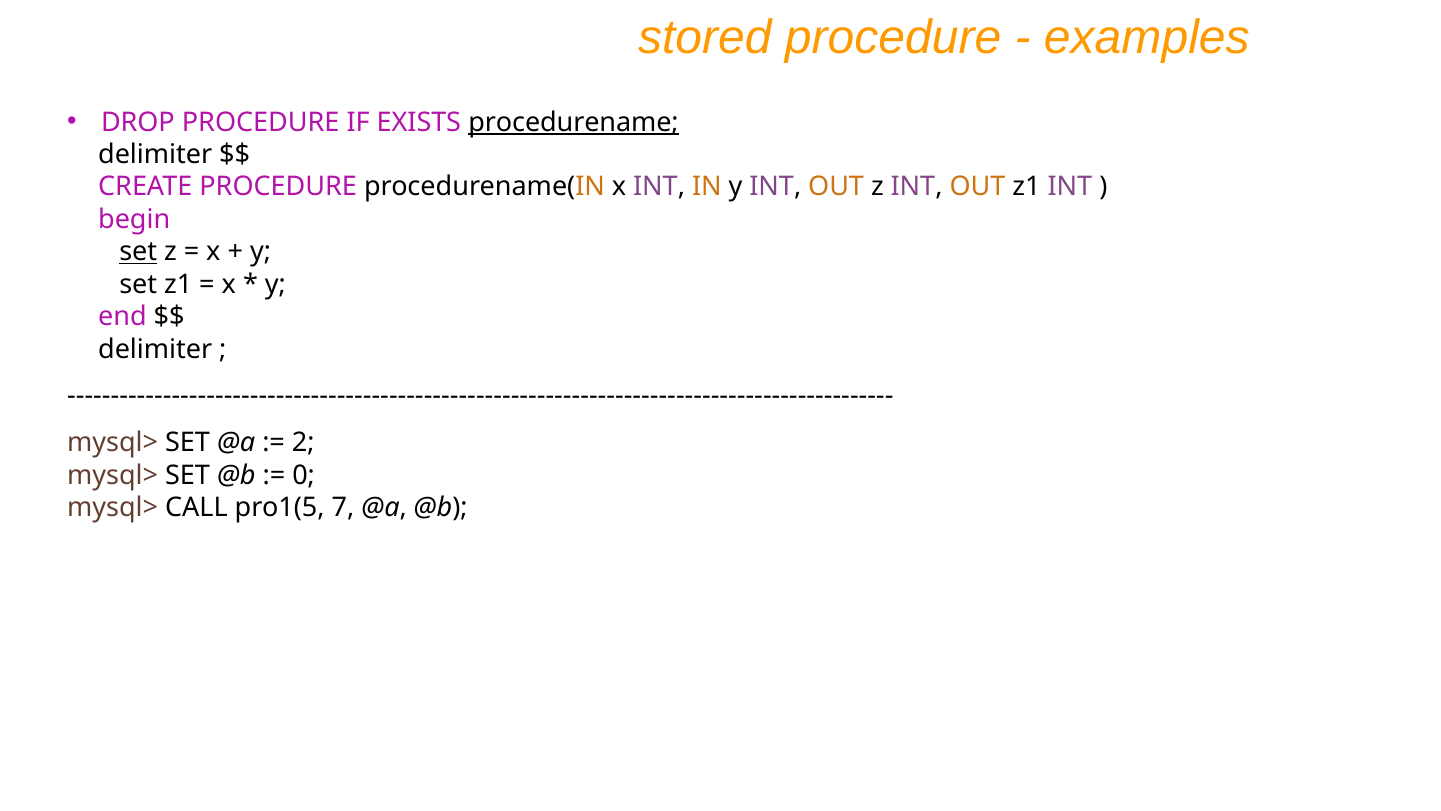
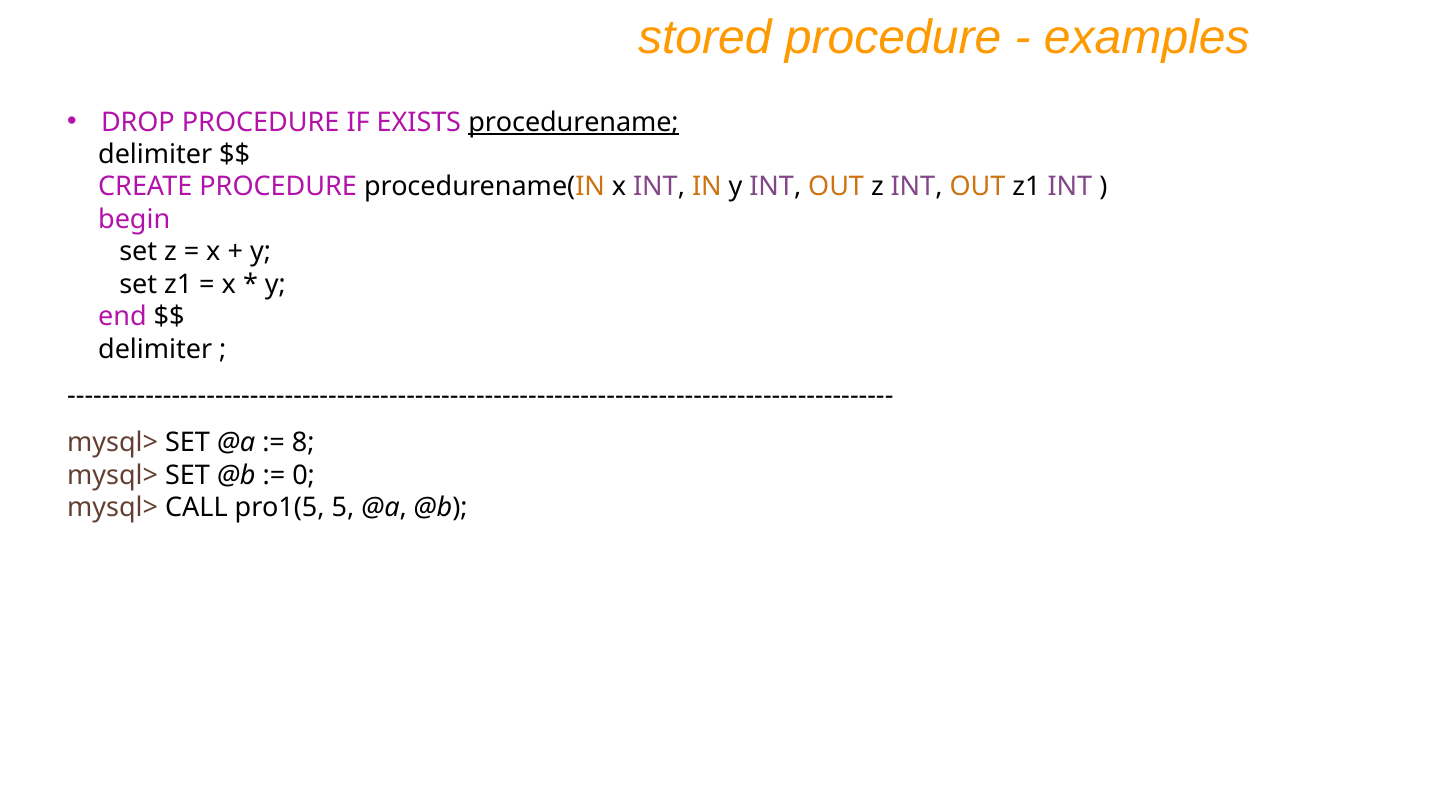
set at (138, 252) underline: present -> none
2: 2 -> 8
7: 7 -> 5
